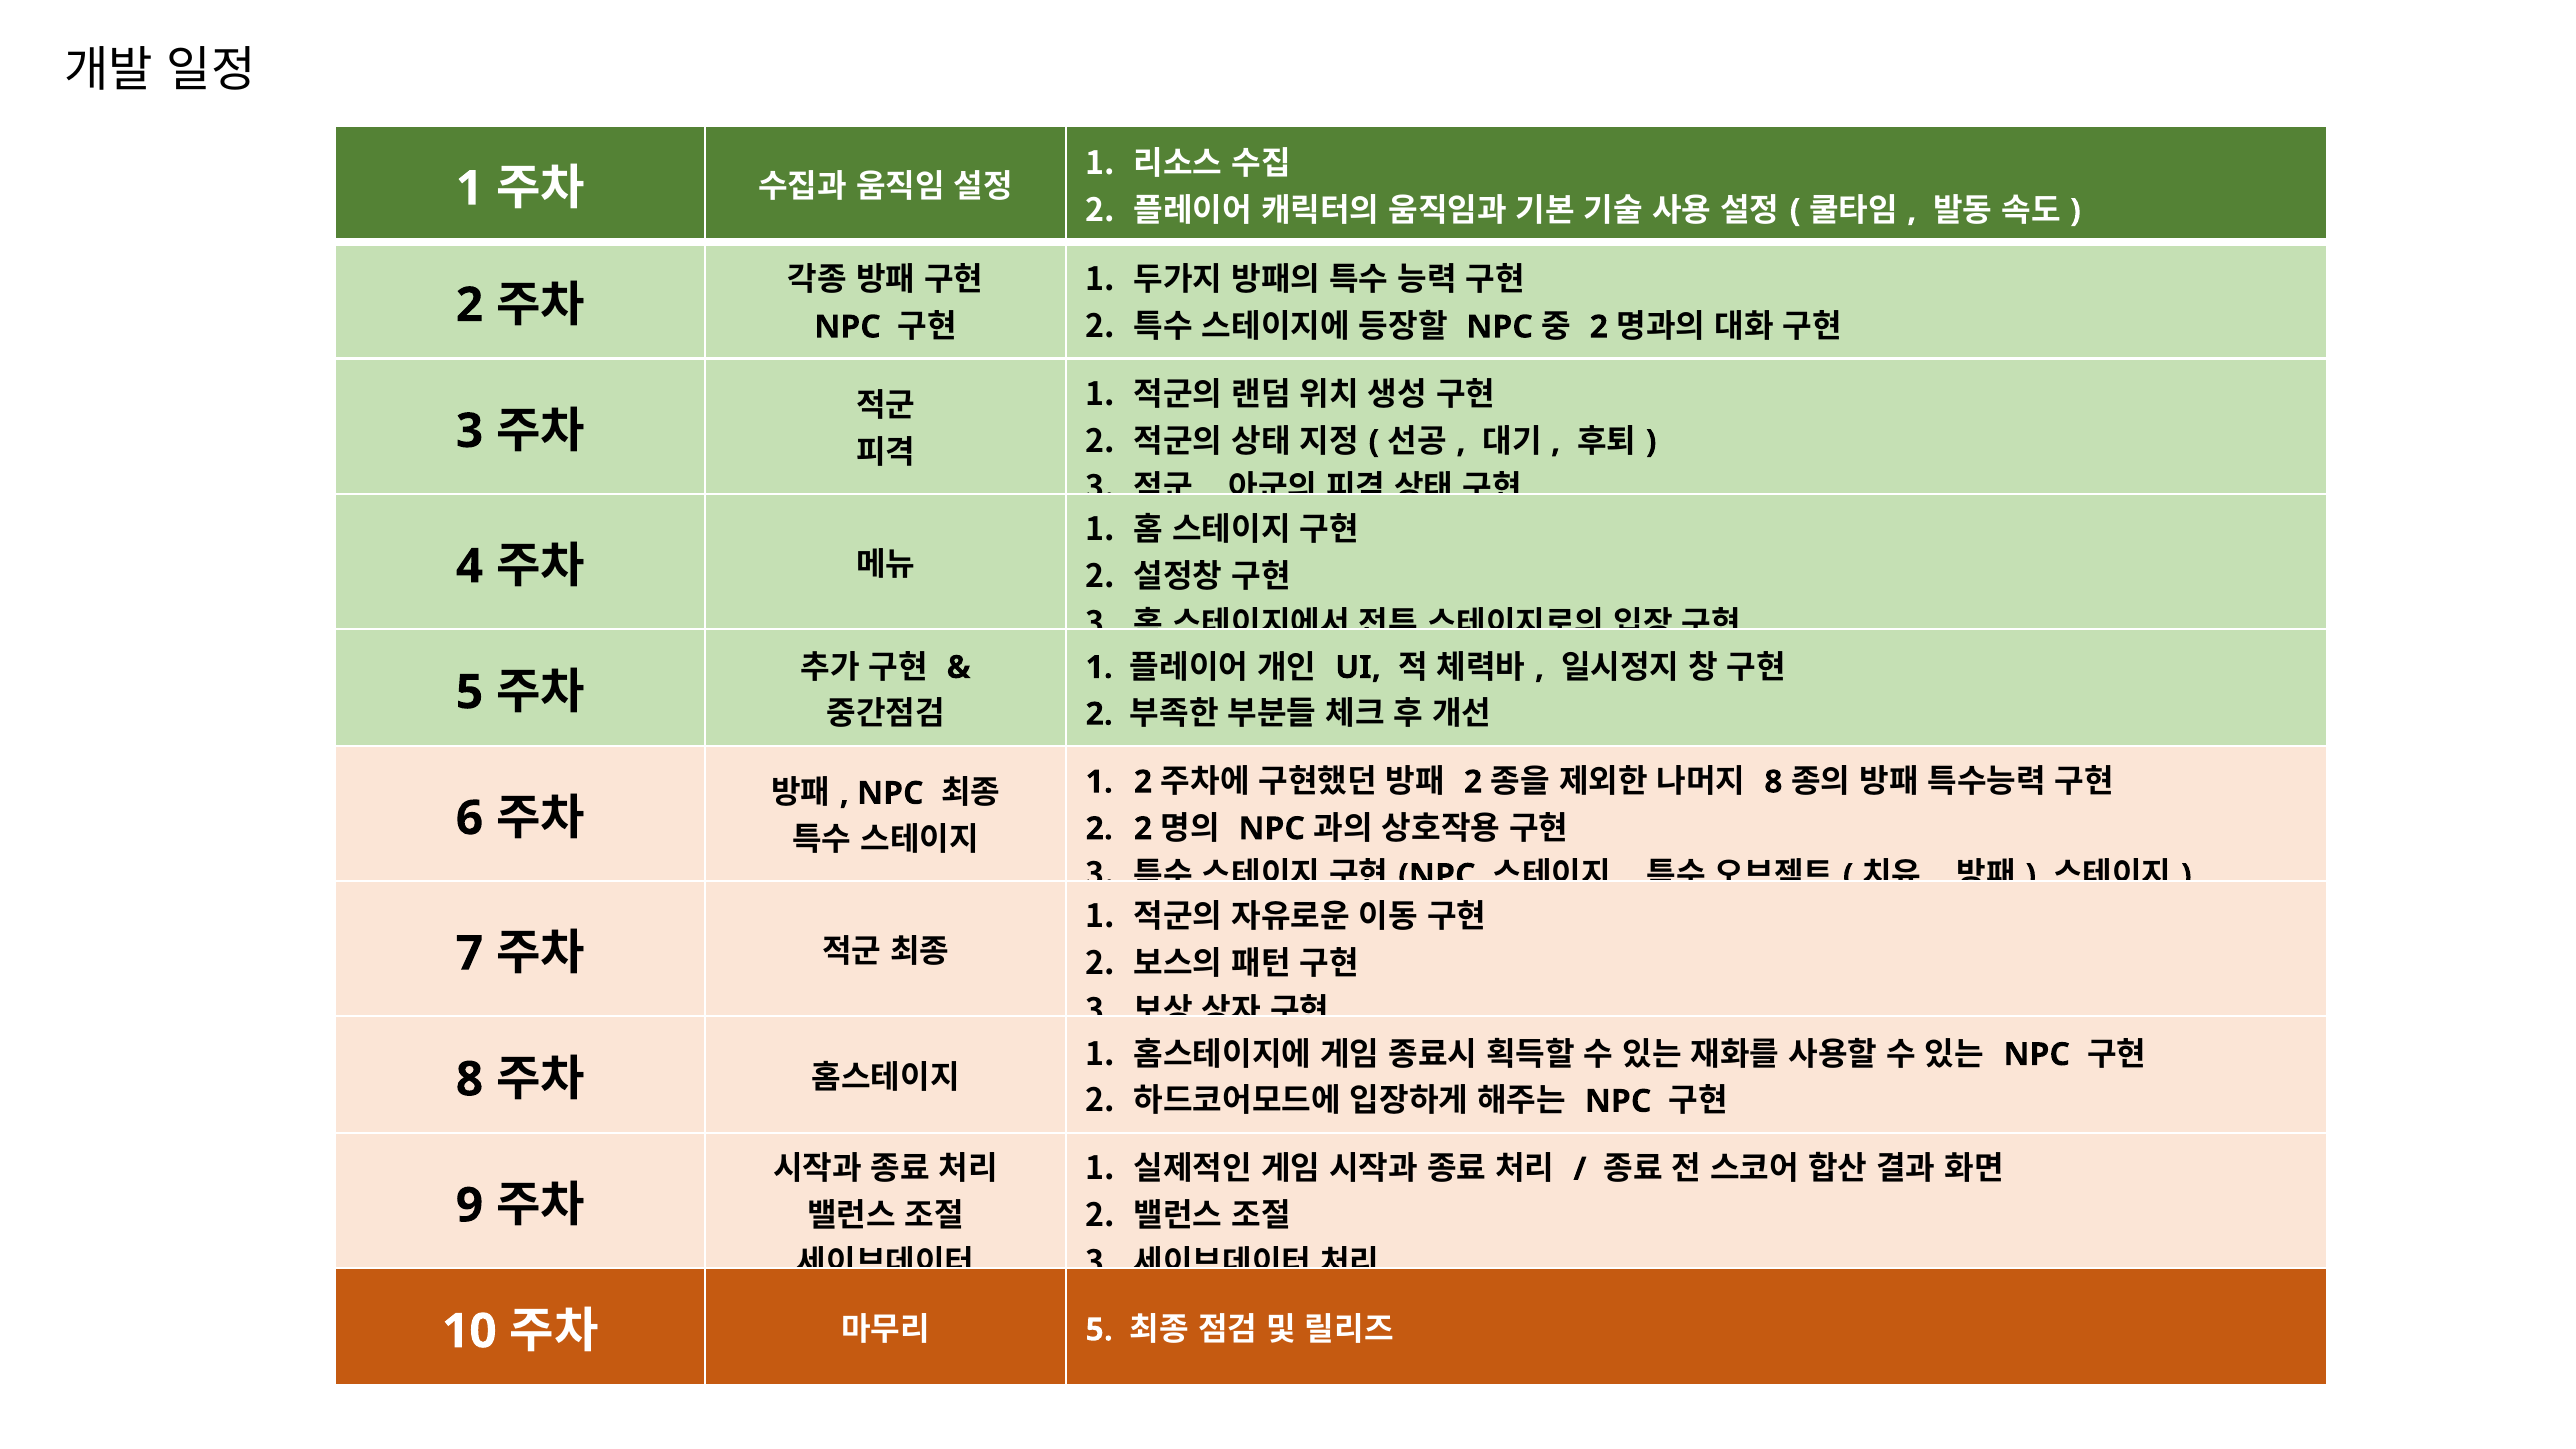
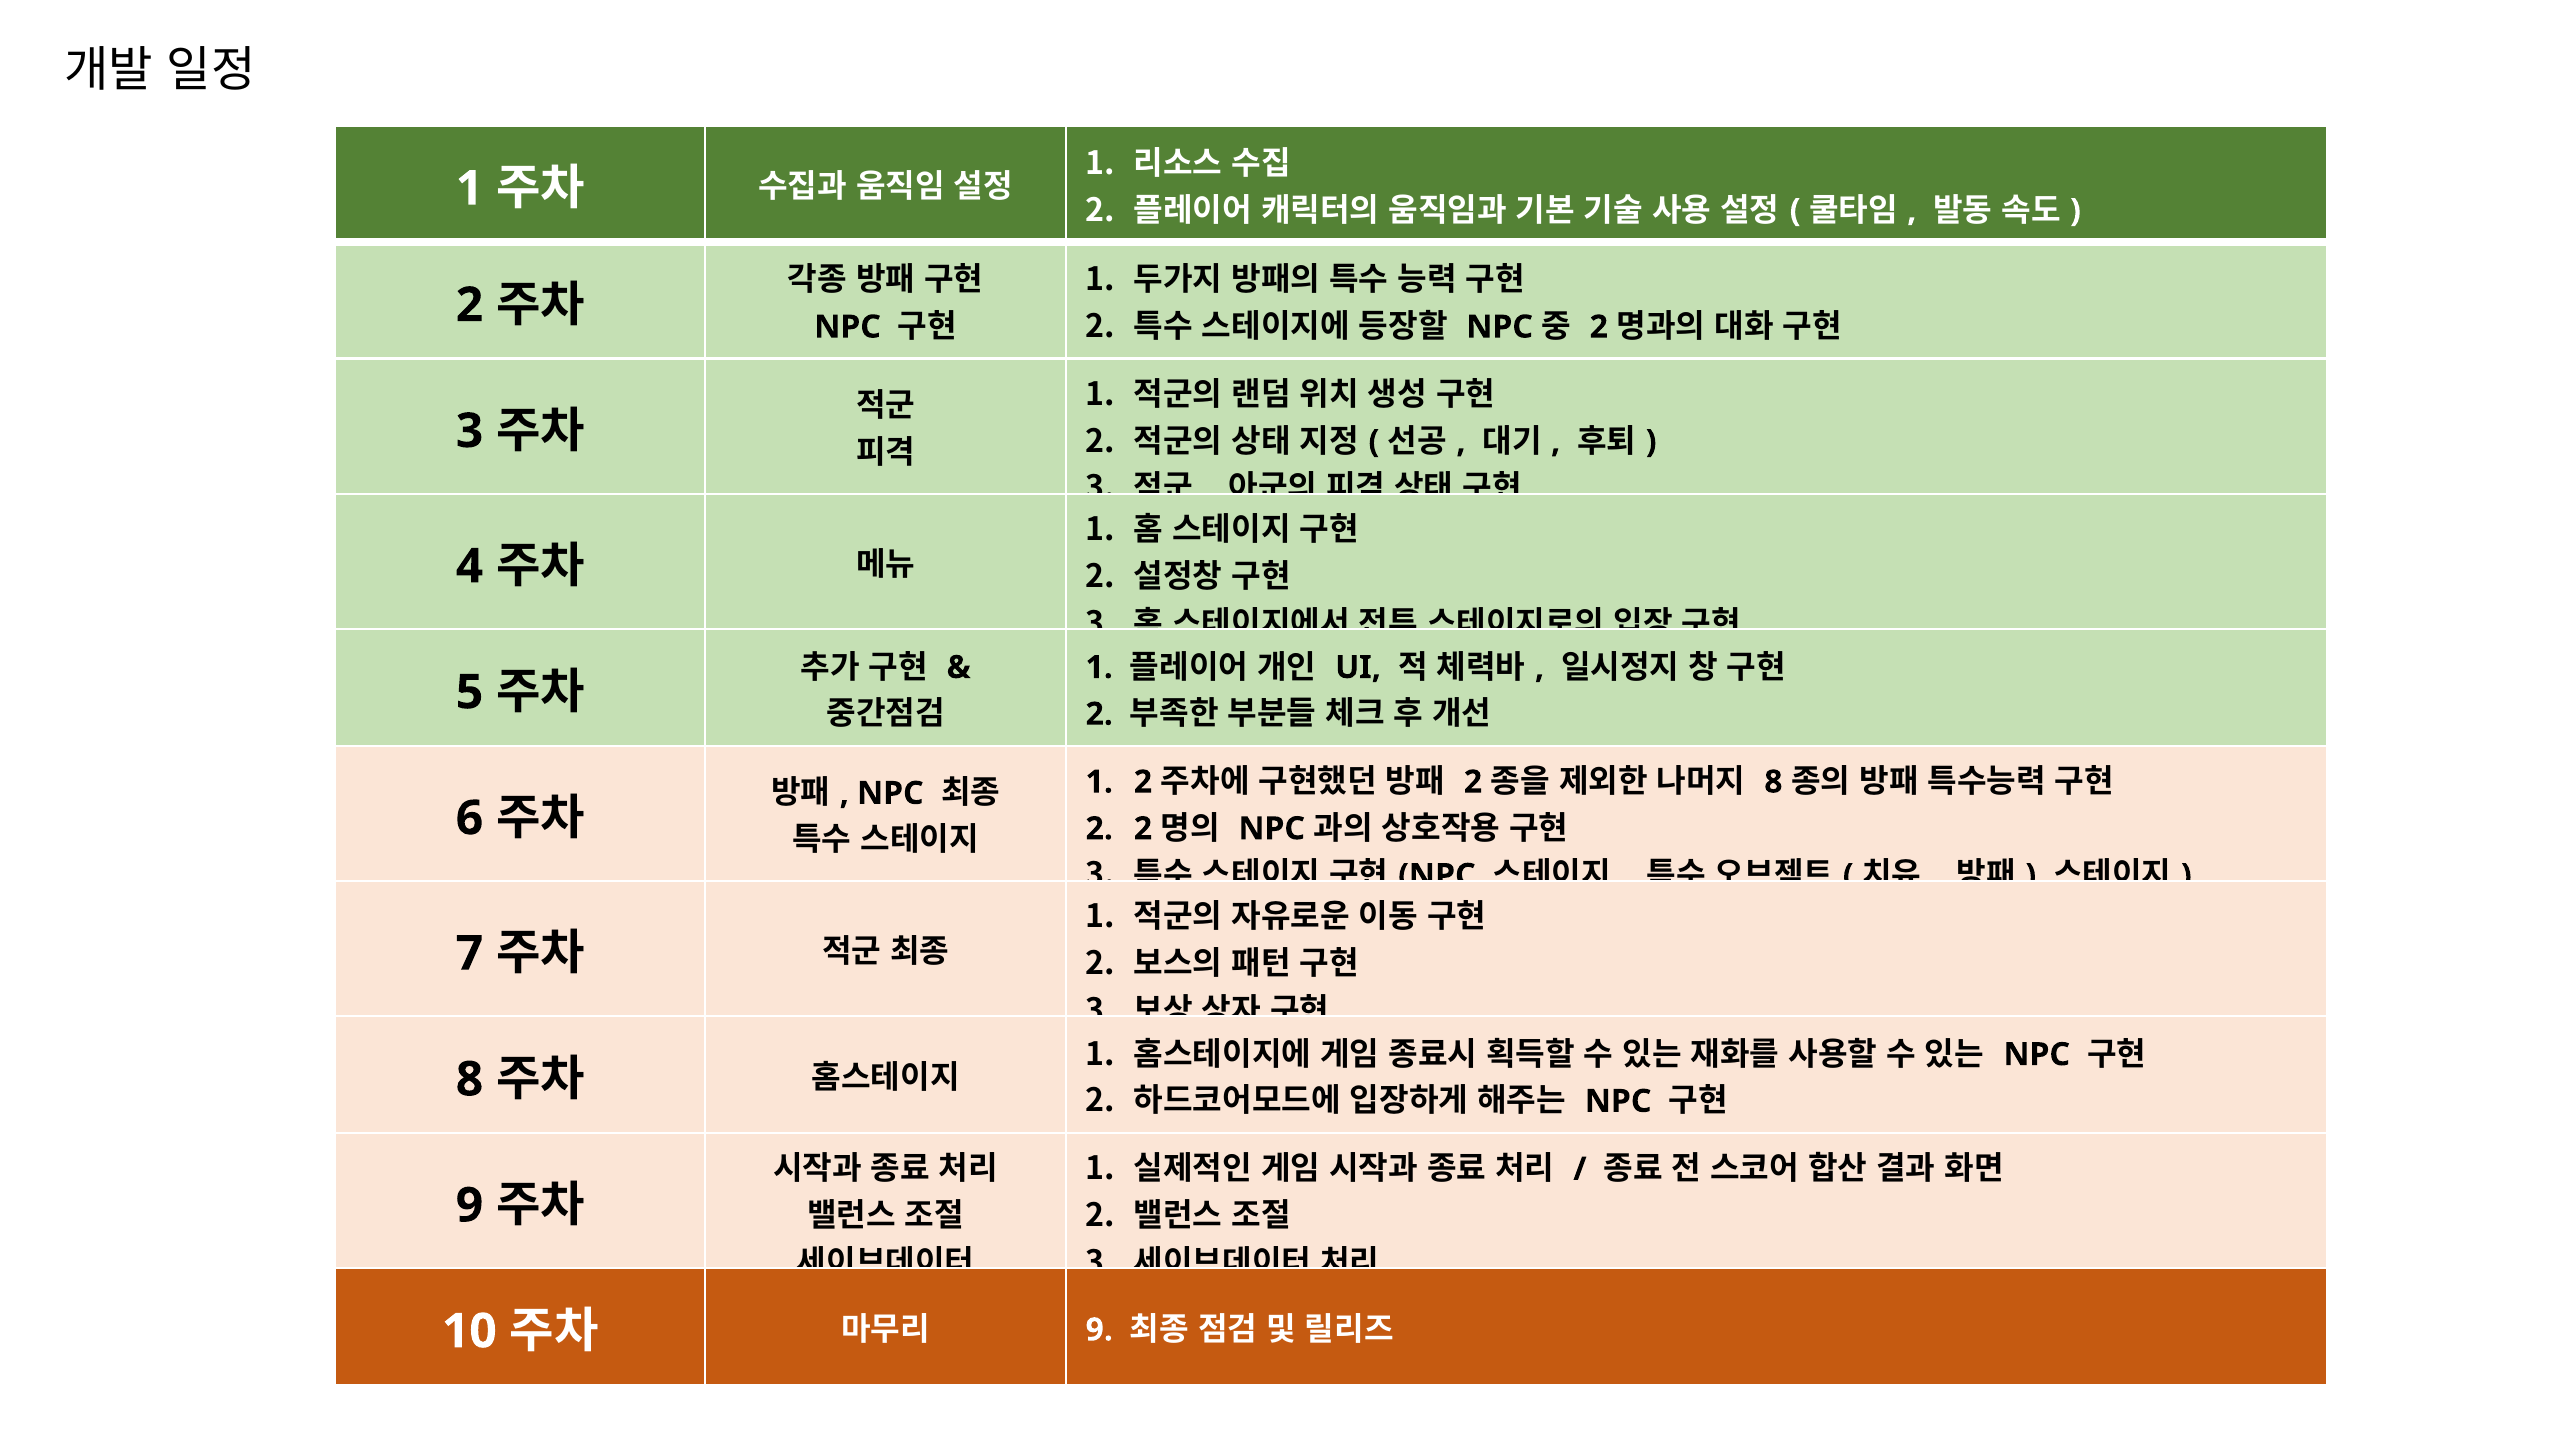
5 at (1099, 1330): 5 -> 9
